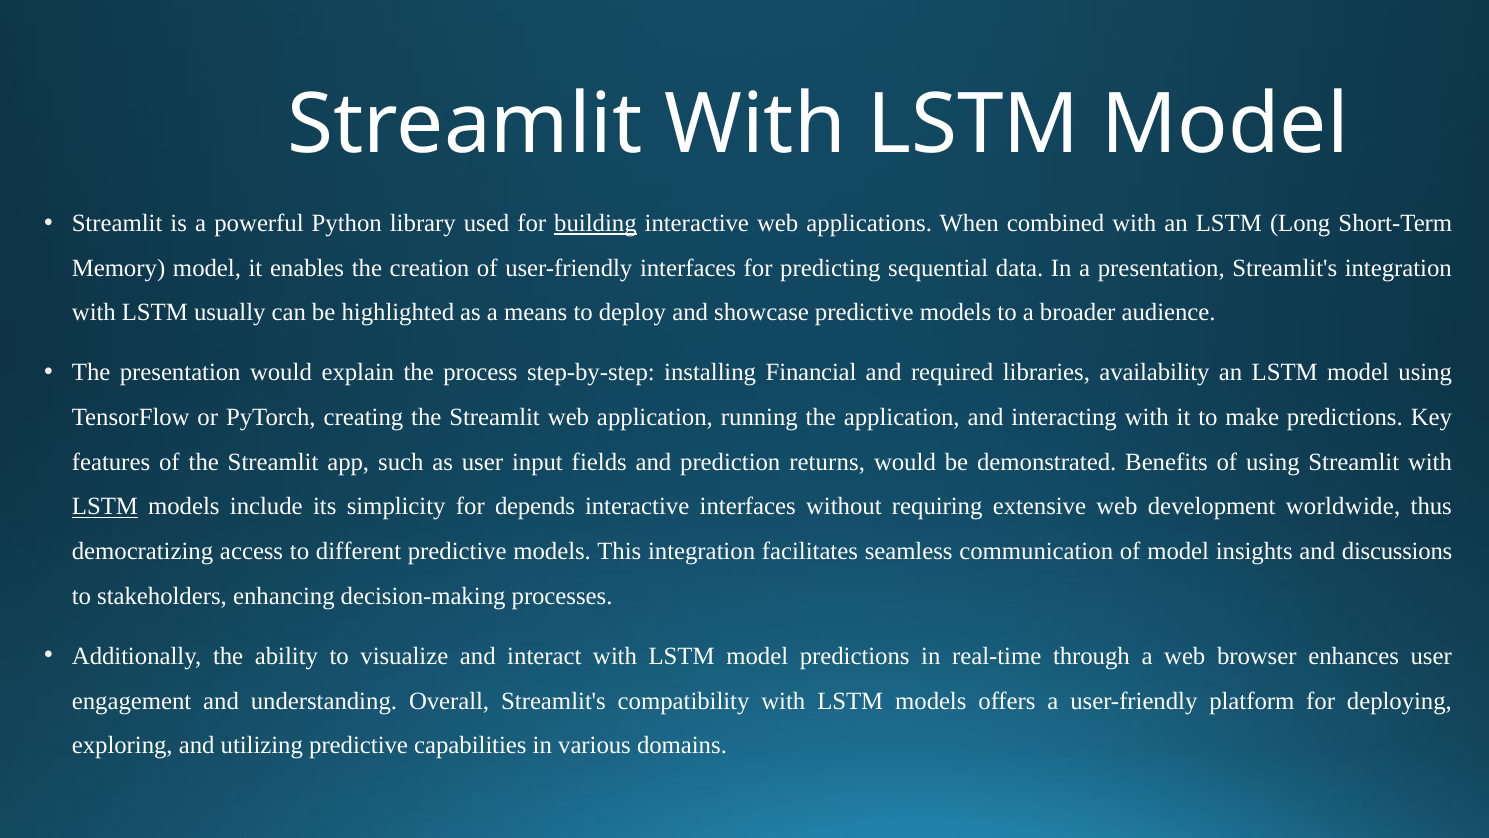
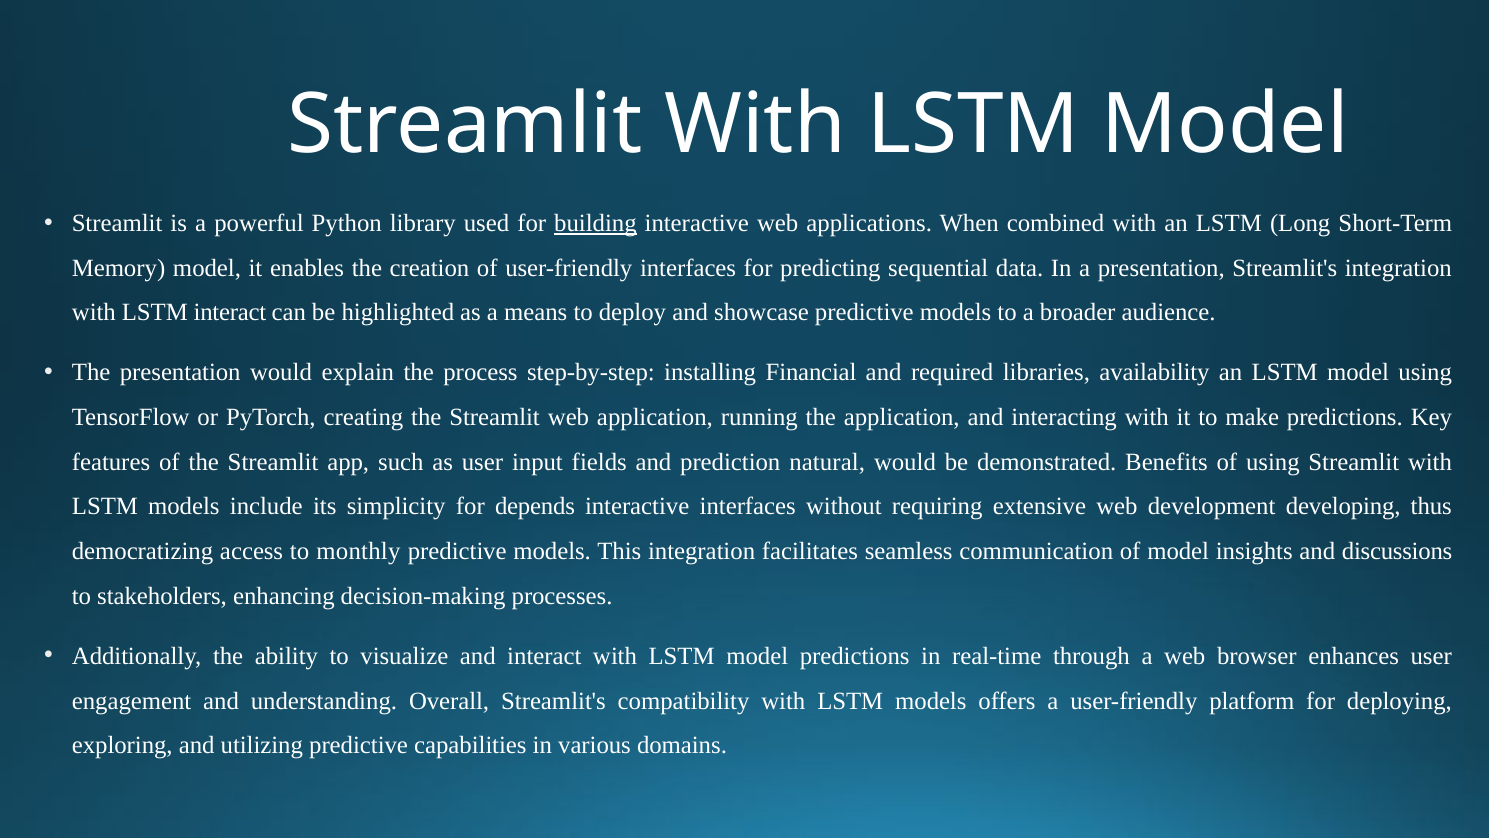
LSTM usually: usually -> interact
returns: returns -> natural
LSTM at (105, 506) underline: present -> none
worldwide: worldwide -> developing
different: different -> monthly
